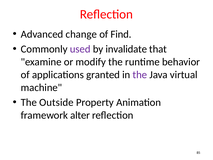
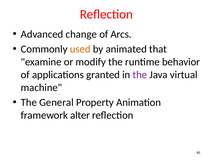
Find: Find -> Arcs
used colour: purple -> orange
invalidate: invalidate -> animated
Outside: Outside -> General
